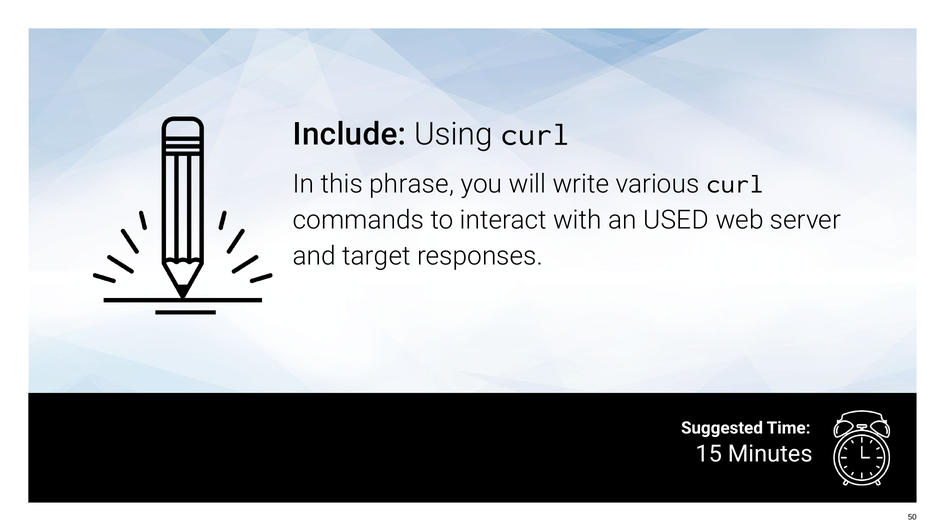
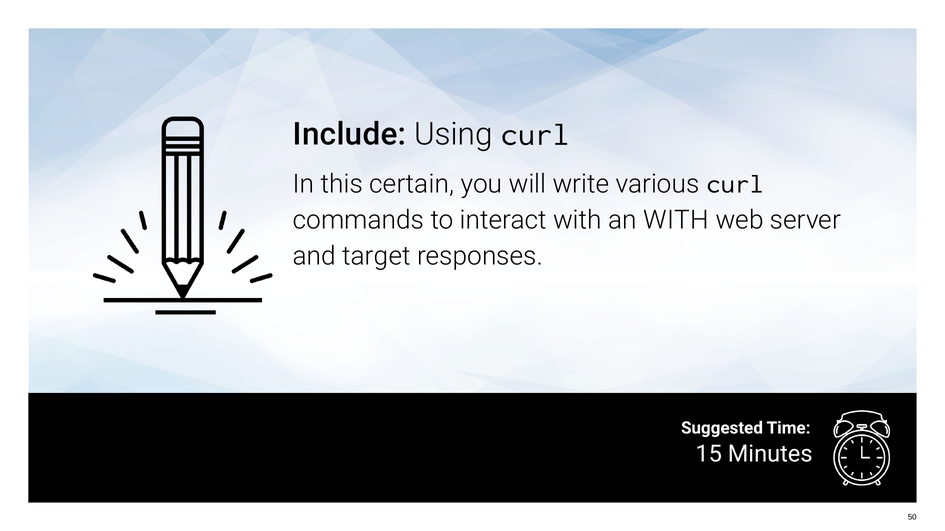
phrase: phrase -> certain
an USED: USED -> WITH
